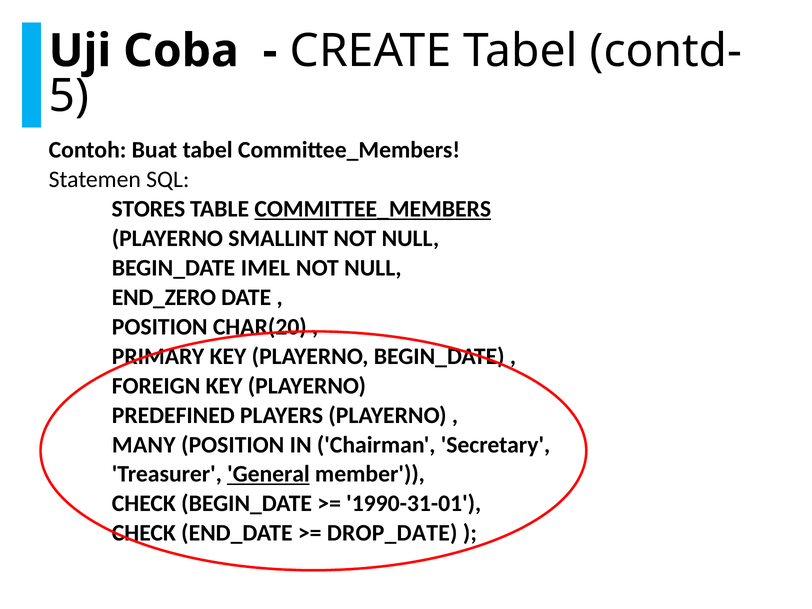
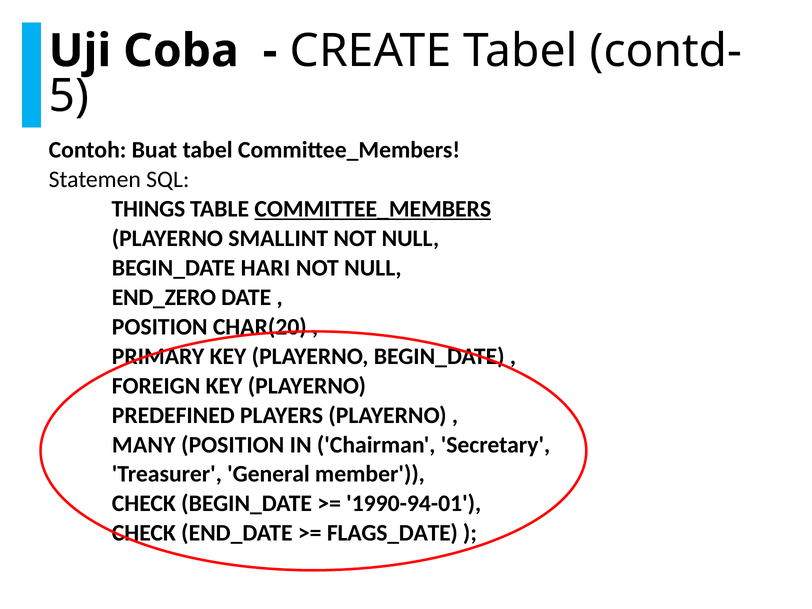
STORES: STORES -> THINGS
IMEL: IMEL -> HARI
General underline: present -> none
1990-31-01: 1990-31-01 -> 1990-94-01
DROP_DATE: DROP_DATE -> FLAGS_DATE
